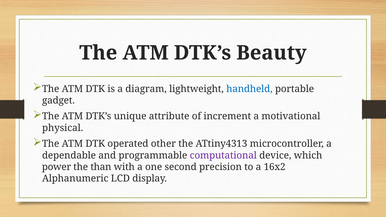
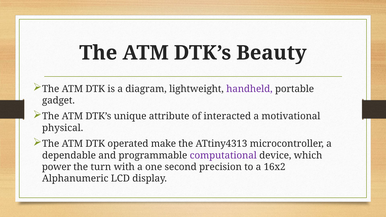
handheld colour: blue -> purple
increment: increment -> interacted
other: other -> make
than: than -> turn
